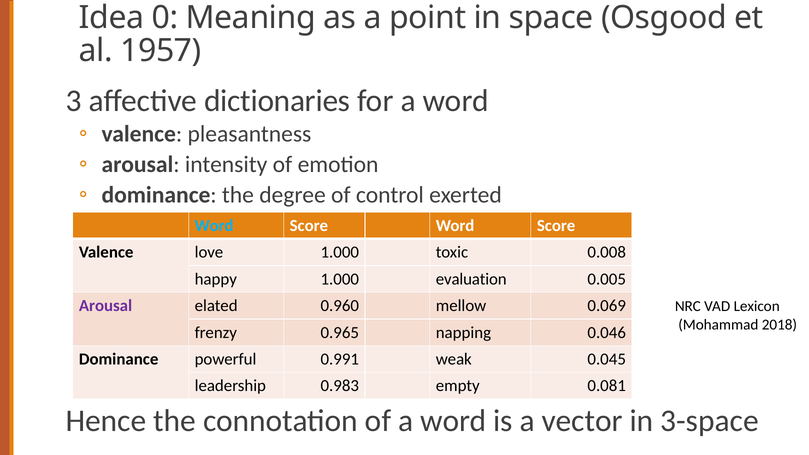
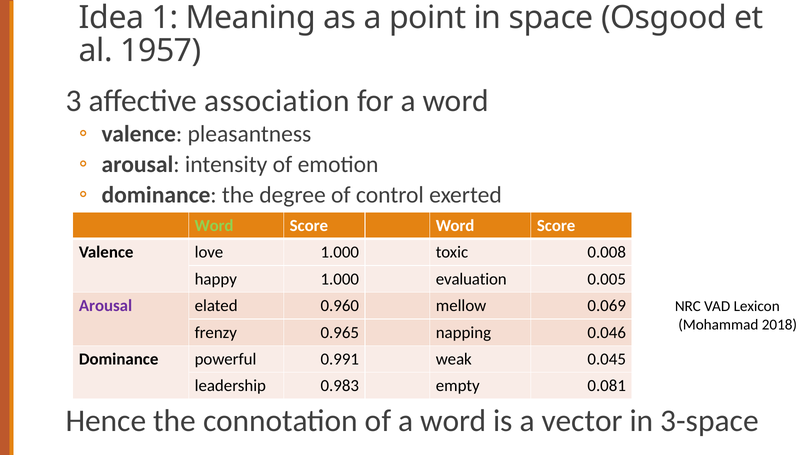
0: 0 -> 1
dictionaries: dictionaries -> association
Word at (214, 226) colour: light blue -> light green
